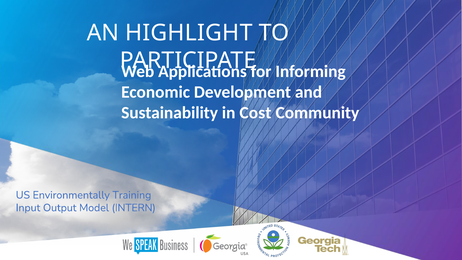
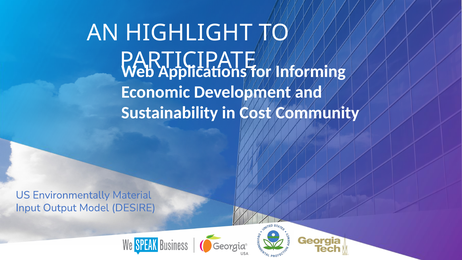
Training: Training -> Material
INTERN: INTERN -> DESIRE
